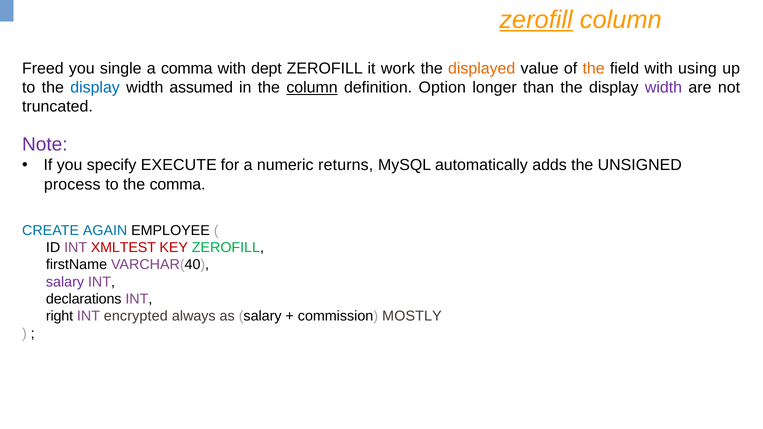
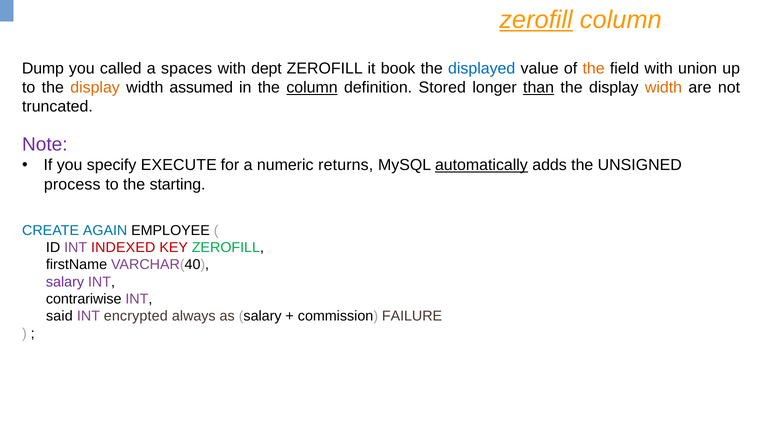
Freed: Freed -> Dump
single: single -> called
a comma: comma -> spaces
work: work -> book
displayed colour: orange -> blue
using: using -> union
display at (95, 88) colour: blue -> orange
Option: Option -> Stored
than underline: none -> present
width at (664, 88) colour: purple -> orange
automatically underline: none -> present
the comma: comma -> starting
XMLTEST: XMLTEST -> INDEXED
declarations: declarations -> contrariwise
right: right -> said
MOSTLY: MOSTLY -> FAILURE
